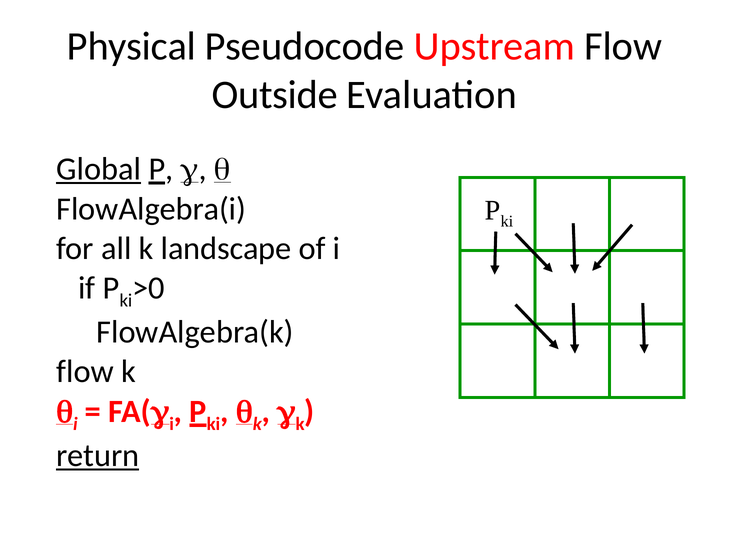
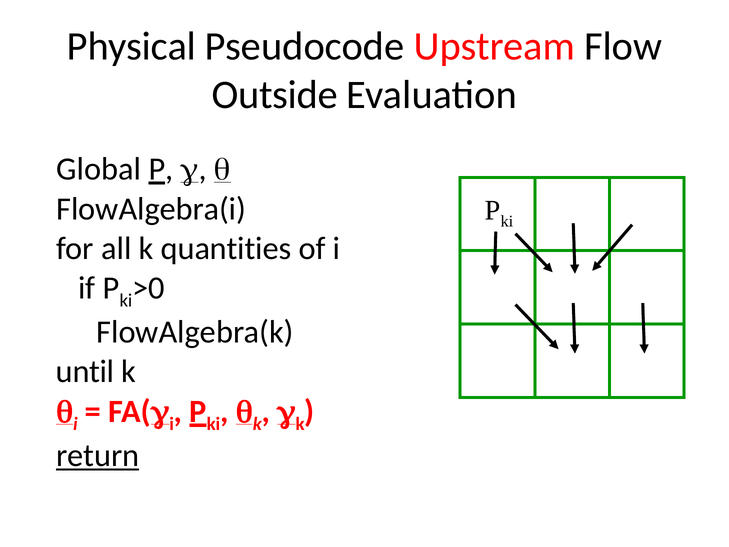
Global underline: present -> none
landscape: landscape -> quantities
flow at (85, 372): flow -> until
